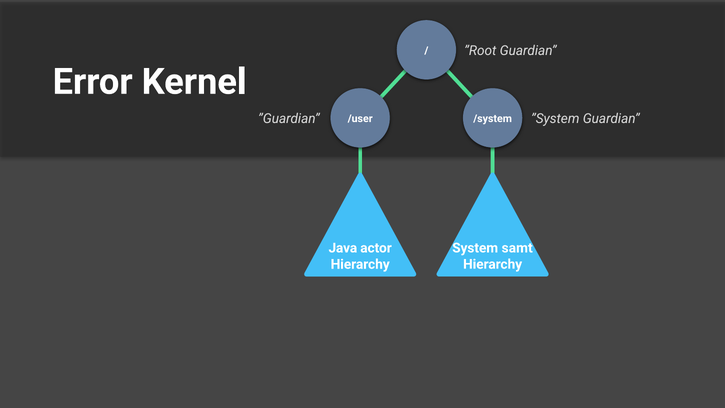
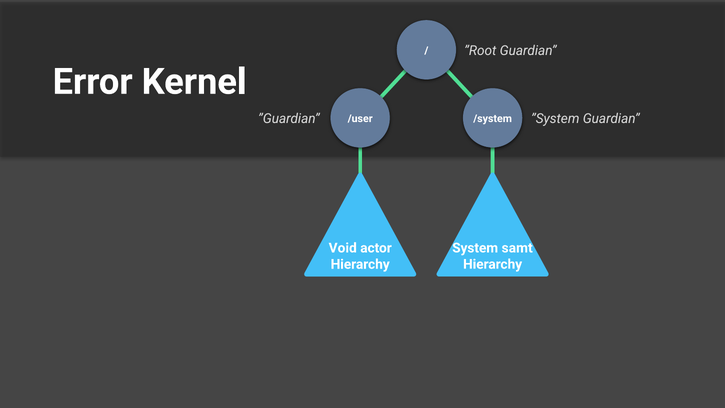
Java: Java -> Void
